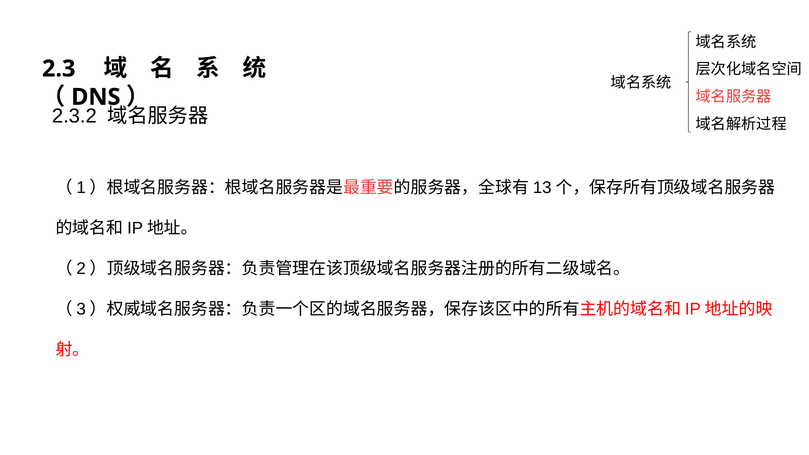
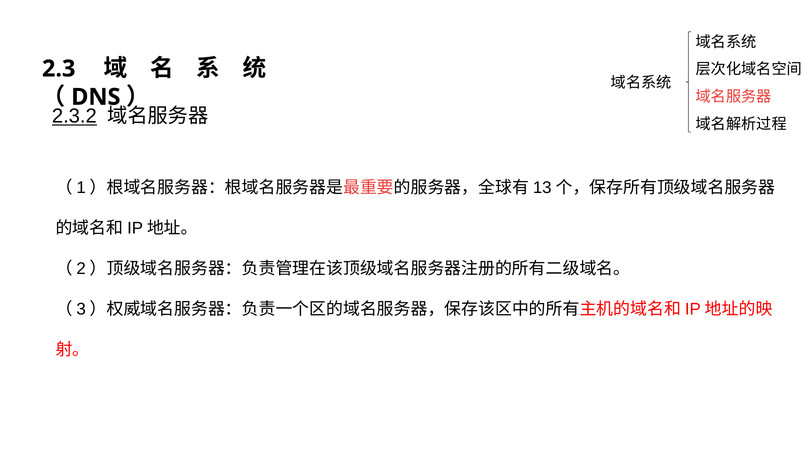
2.3.2 underline: none -> present
